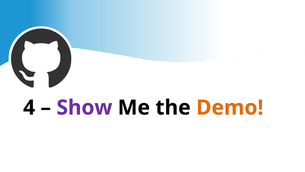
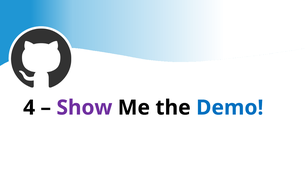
Demo colour: orange -> blue
